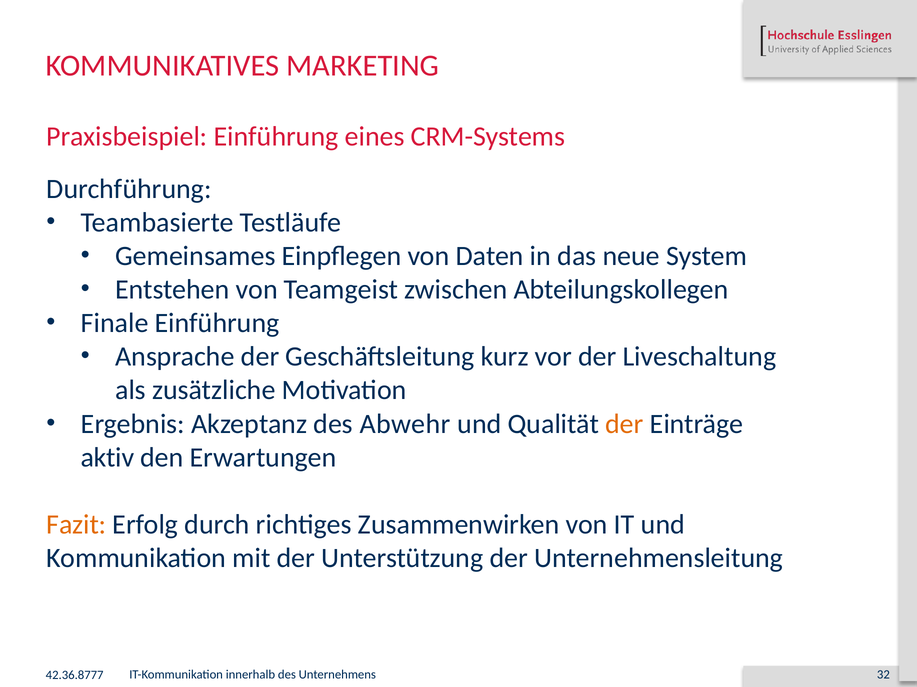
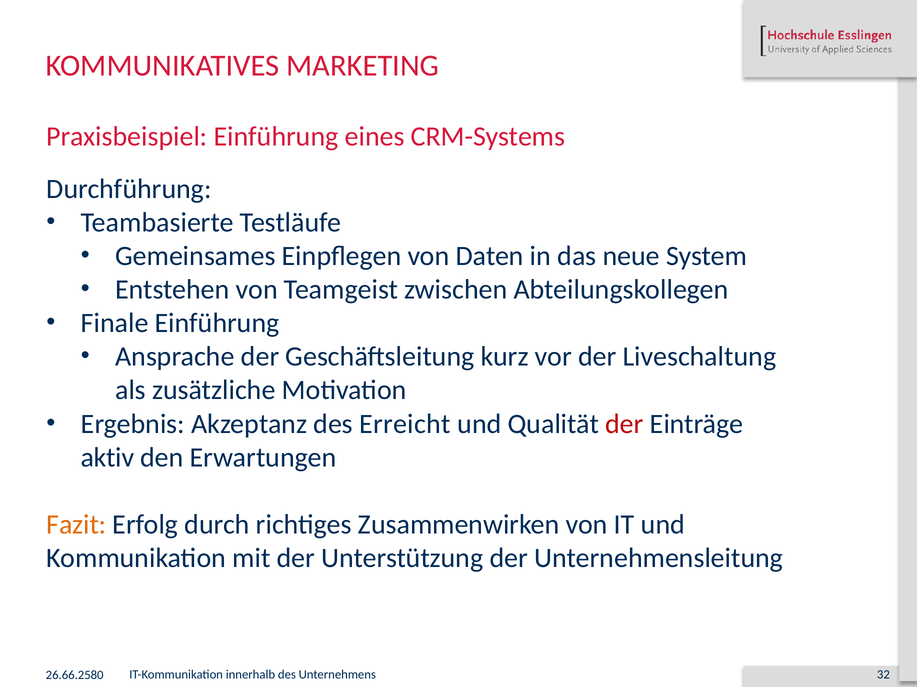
Abwehr: Abwehr -> Erreicht
der at (624, 424) colour: orange -> red
42.36.8777: 42.36.8777 -> 26.66.2580
